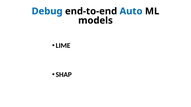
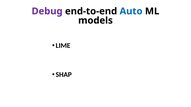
Debug colour: blue -> purple
